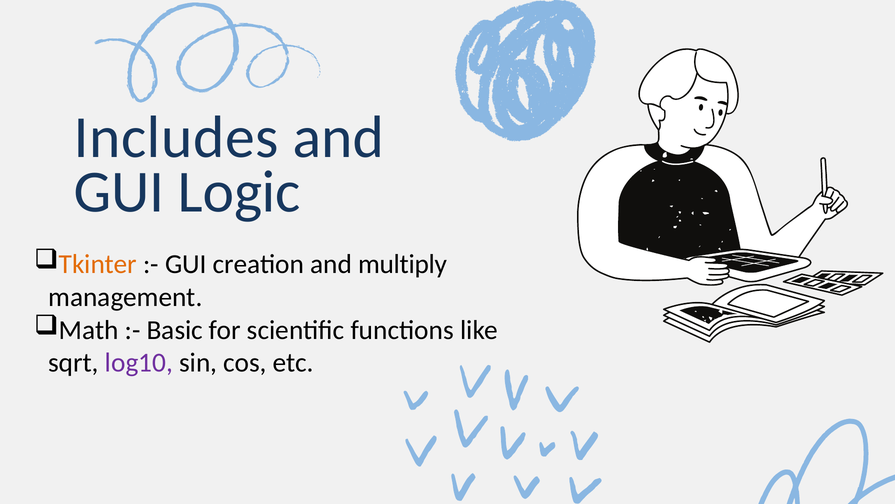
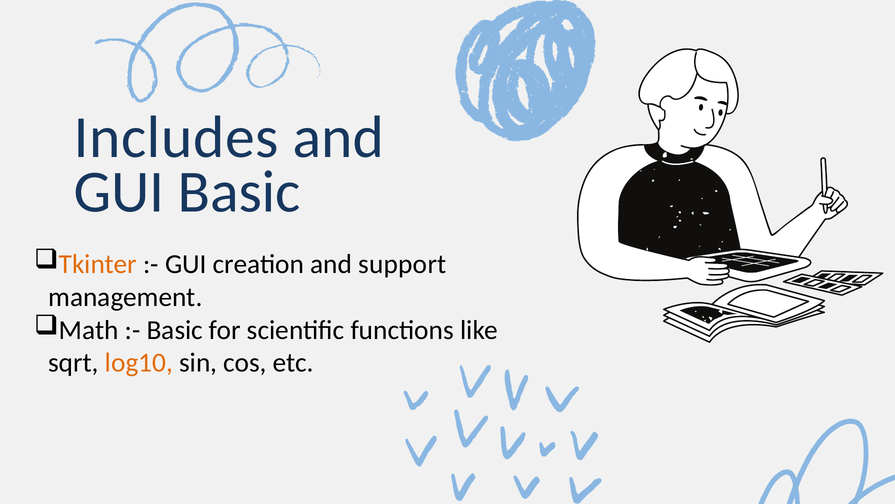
GUI Logic: Logic -> Basic
multiply: multiply -> support
log10 colour: purple -> orange
